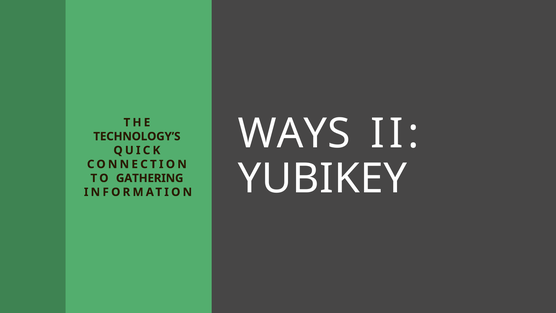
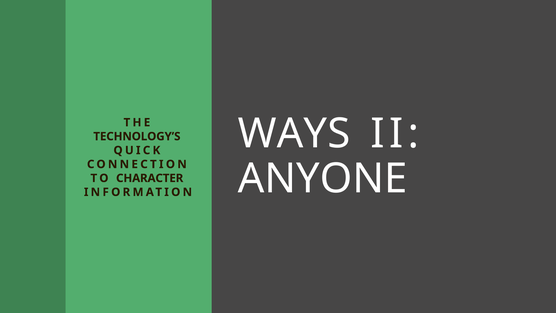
YUBIKEY: YUBIKEY -> ANYONE
GATHERING: GATHERING -> CHARACTER
